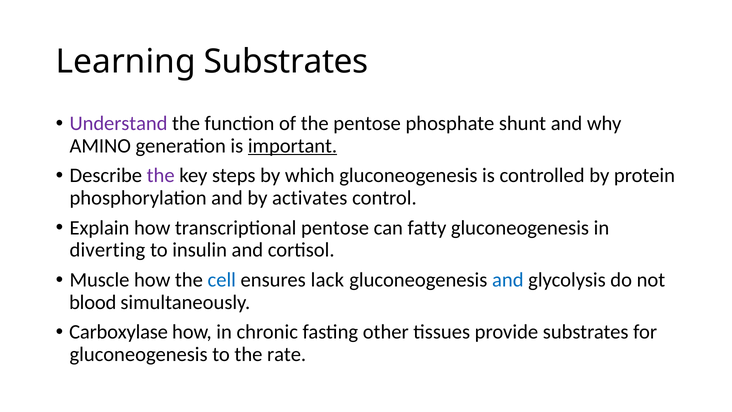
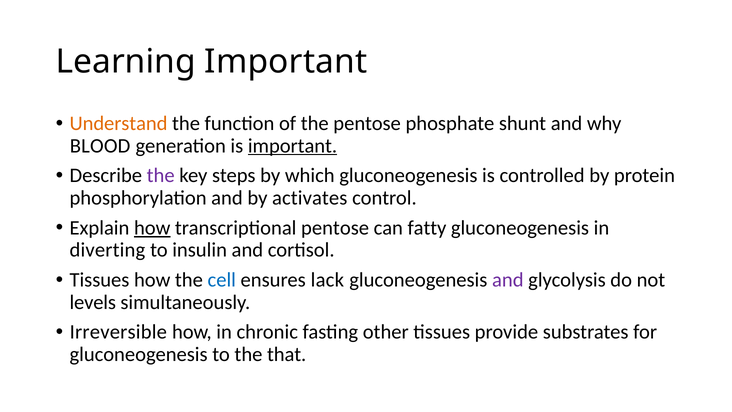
Learning Substrates: Substrates -> Important
Understand colour: purple -> orange
AMINO: AMINO -> BLOOD
how at (152, 228) underline: none -> present
Muscle at (99, 280): Muscle -> Tissues
and at (508, 280) colour: blue -> purple
blood: blood -> levels
Carboxylase: Carboxylase -> Irreversible
rate: rate -> that
